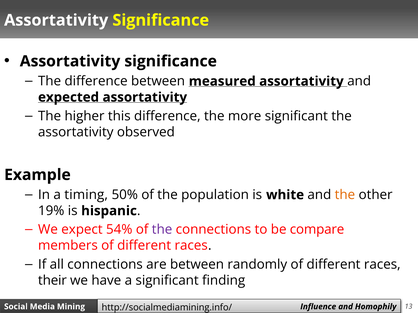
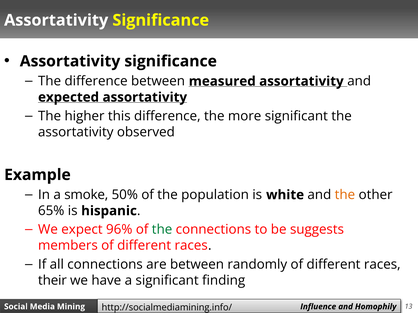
timing: timing -> smoke
19%: 19% -> 65%
54%: 54% -> 96%
the at (162, 230) colour: purple -> green
compare: compare -> suggests
